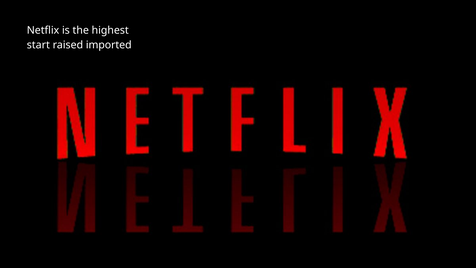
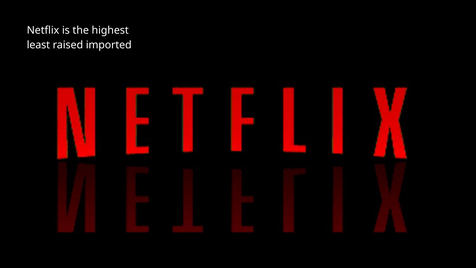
start: start -> least
